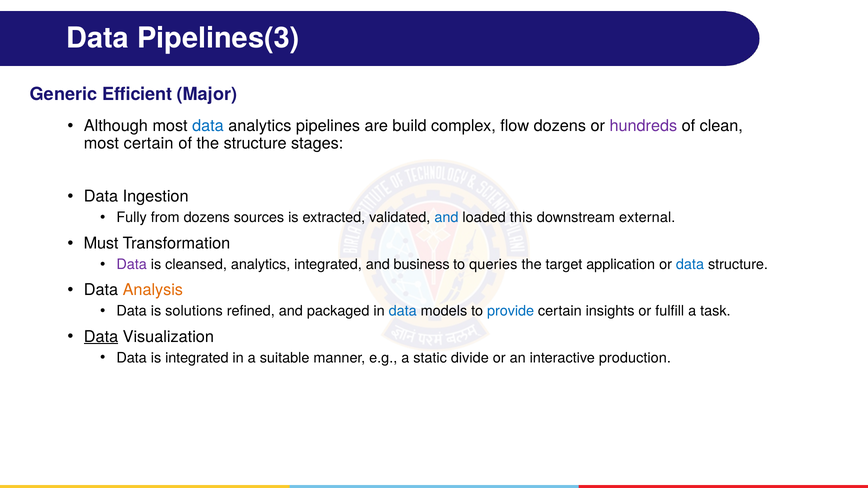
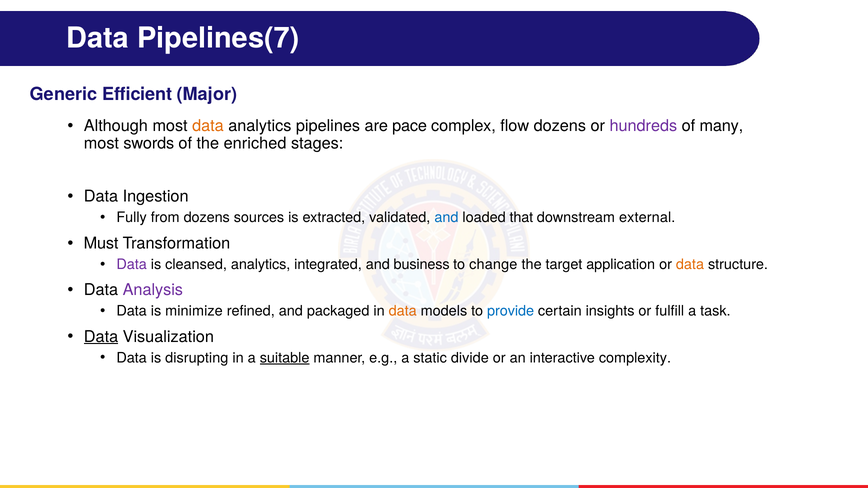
Pipelines(3: Pipelines(3 -> Pipelines(7
data at (208, 126) colour: blue -> orange
build: build -> pace
clean: clean -> many
most certain: certain -> swords
the structure: structure -> enriched
this: this -> that
queries: queries -> change
data at (690, 265) colour: blue -> orange
Analysis colour: orange -> purple
solutions: solutions -> minimize
data at (403, 311) colour: blue -> orange
is integrated: integrated -> disrupting
suitable underline: none -> present
production: production -> complexity
